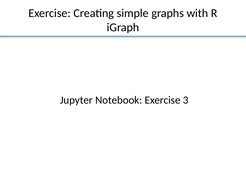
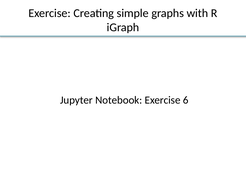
3: 3 -> 6
